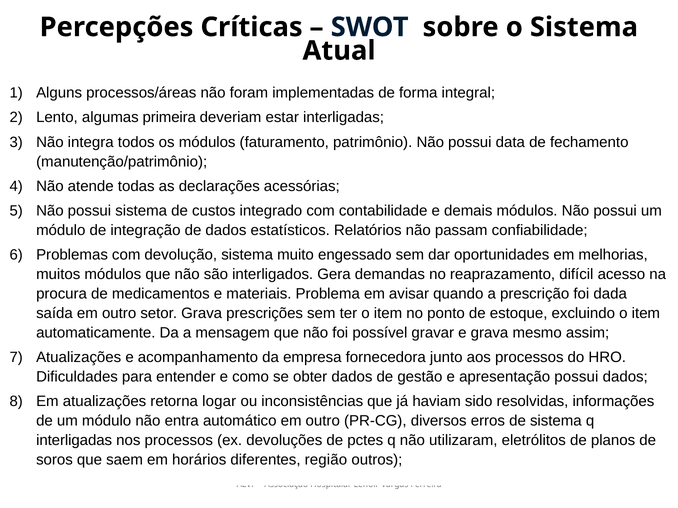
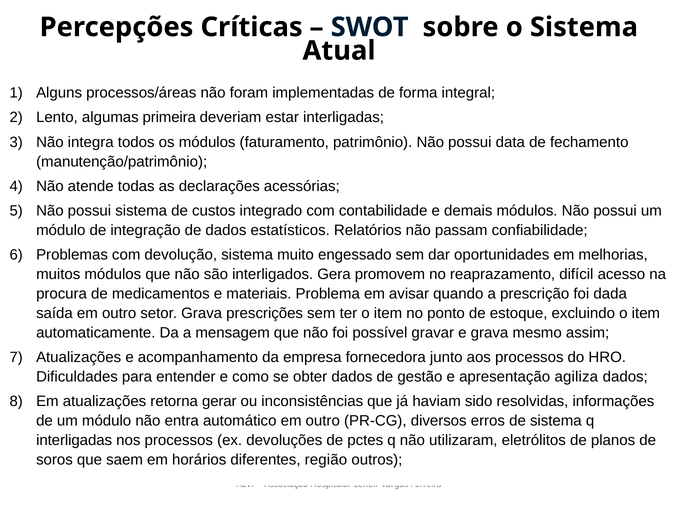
demandas: demandas -> promovem
apresentação possui: possui -> agiliza
logar: logar -> gerar
